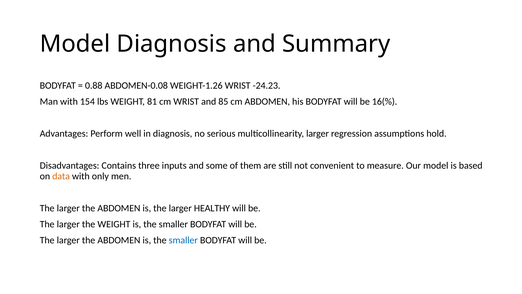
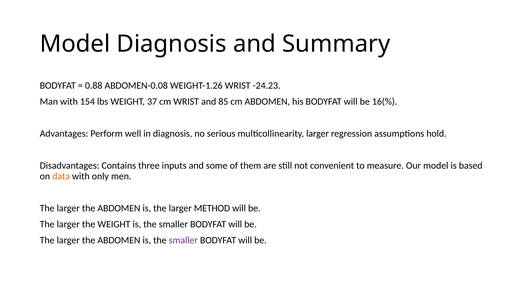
81: 81 -> 37
HEALTHY: HEALTHY -> METHOD
smaller at (183, 240) colour: blue -> purple
